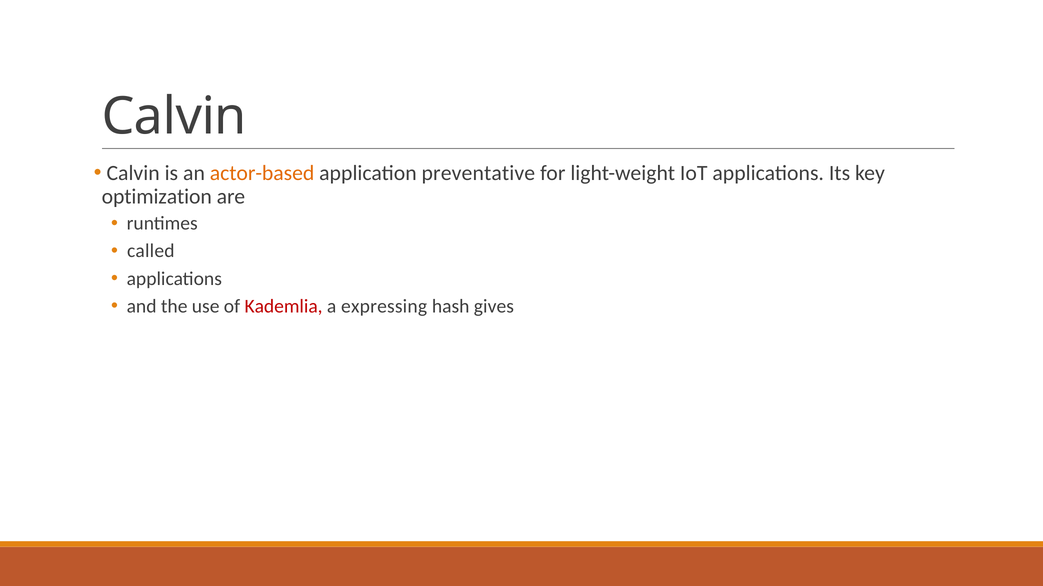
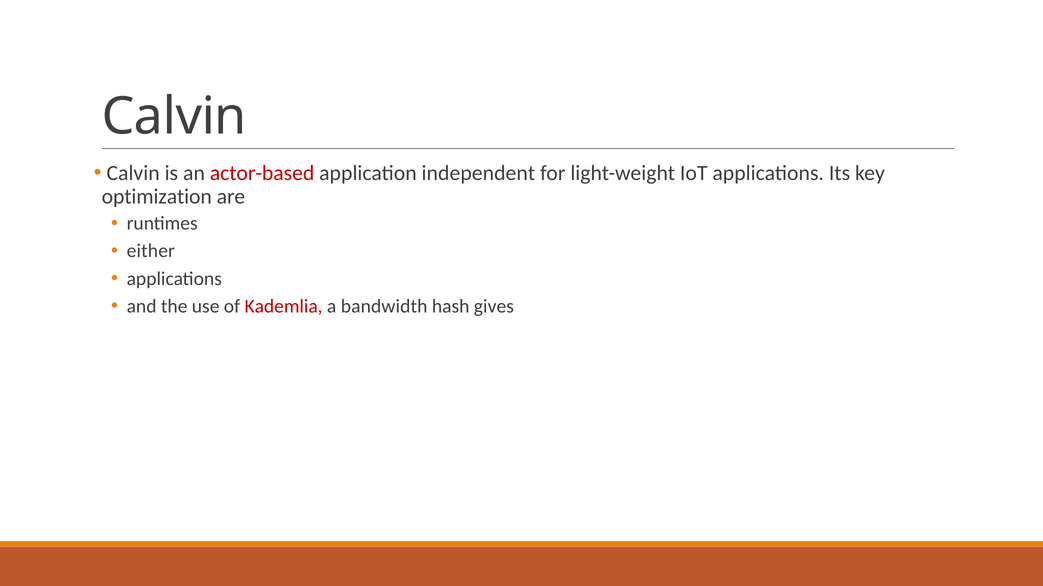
actor-based colour: orange -> red
preventative: preventative -> independent
called: called -> either
expressing: expressing -> bandwidth
